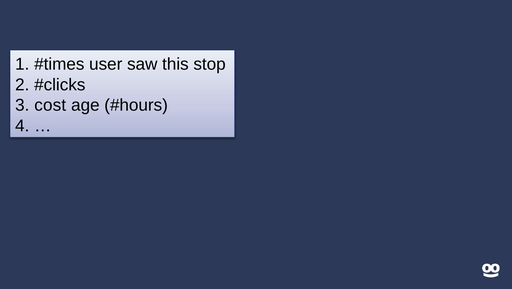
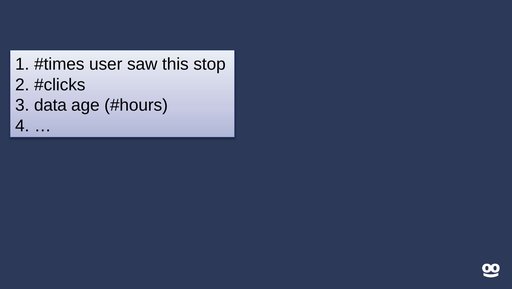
cost: cost -> data
